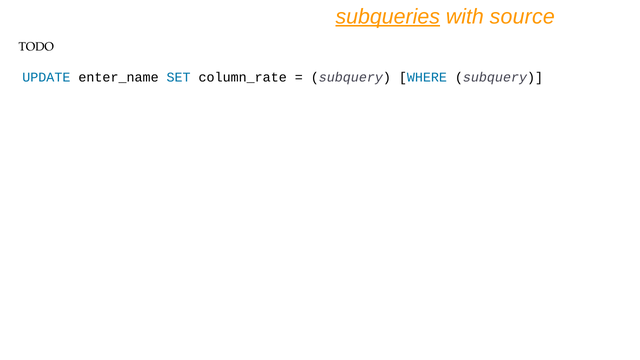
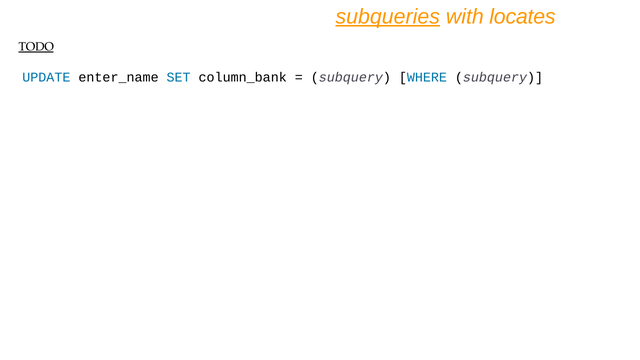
source: source -> locates
TODO underline: none -> present
column_rate: column_rate -> column_bank
